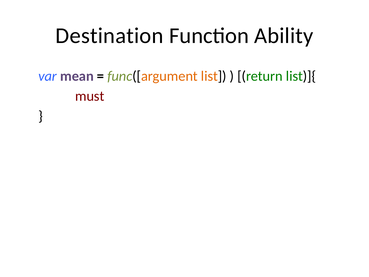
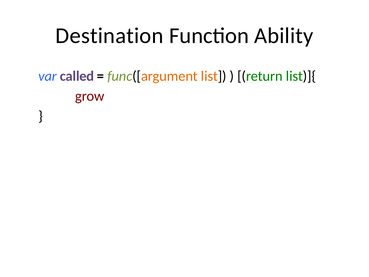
mean: mean -> called
must: must -> grow
